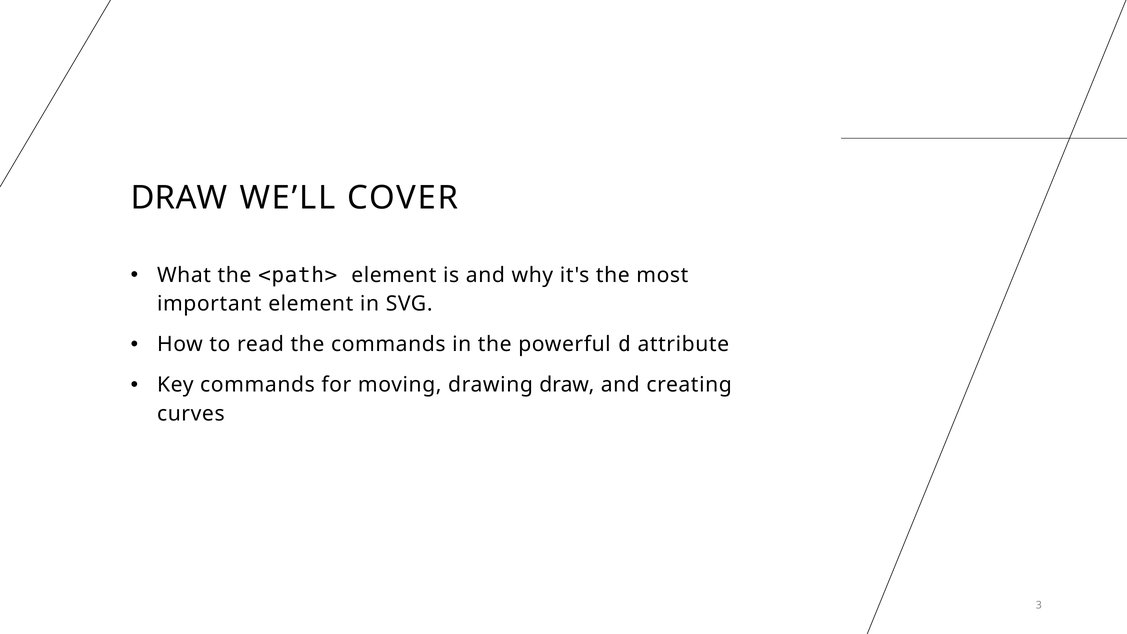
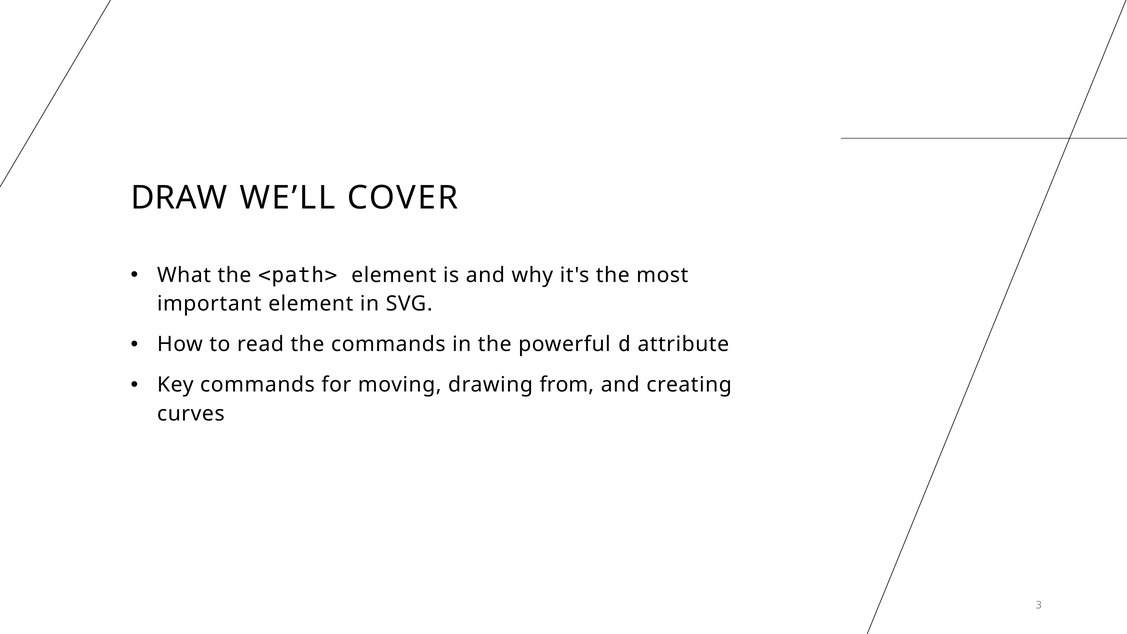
drawing draw: draw -> from
